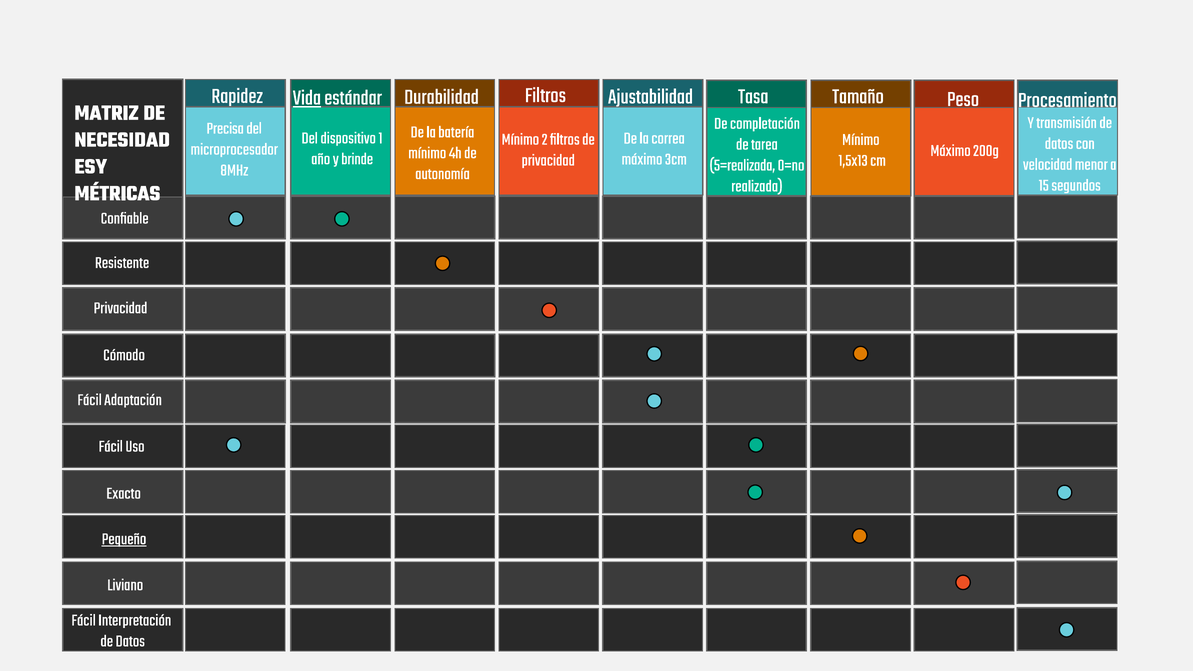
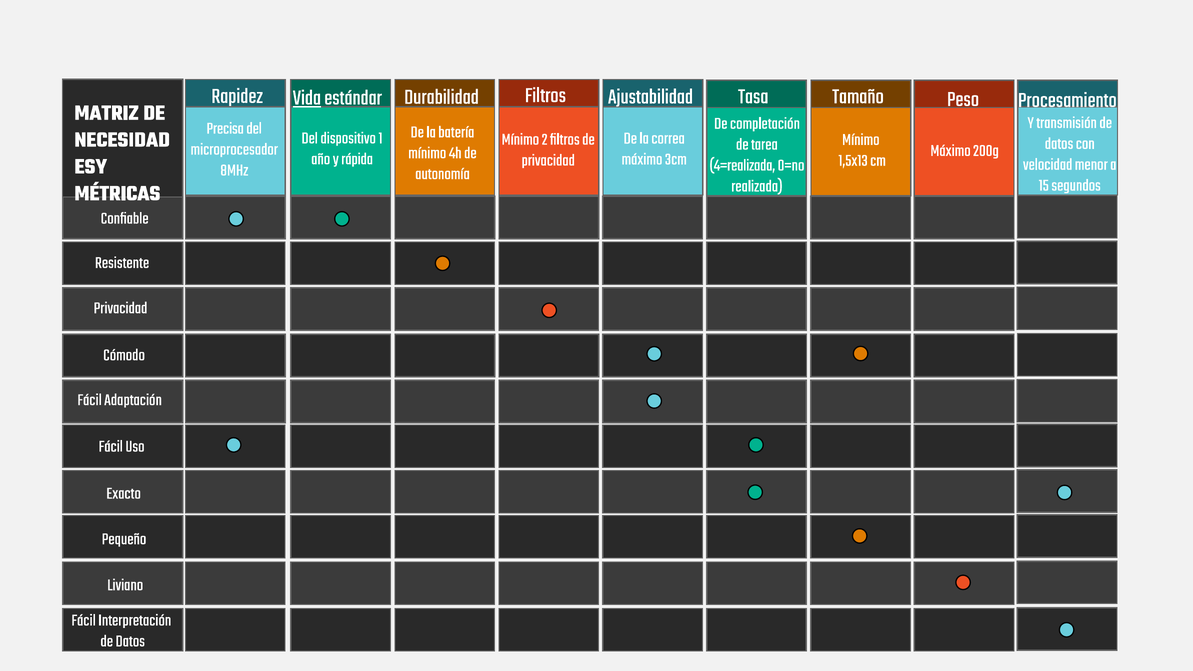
brinde: brinde -> rápida
5=realizada: 5=realizada -> 4=realizada
Pequeño underline: present -> none
